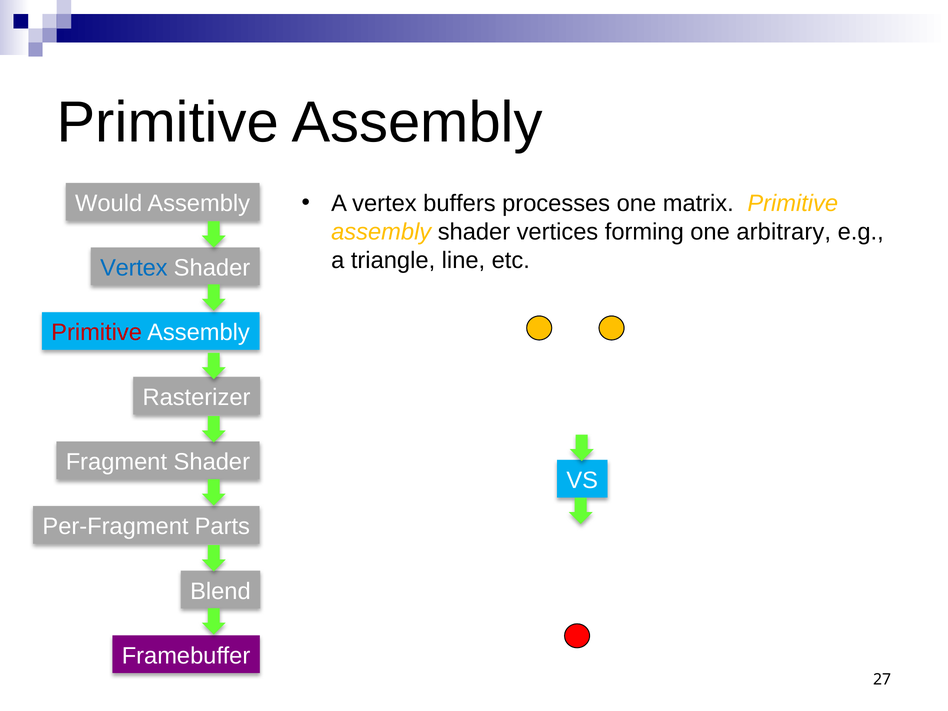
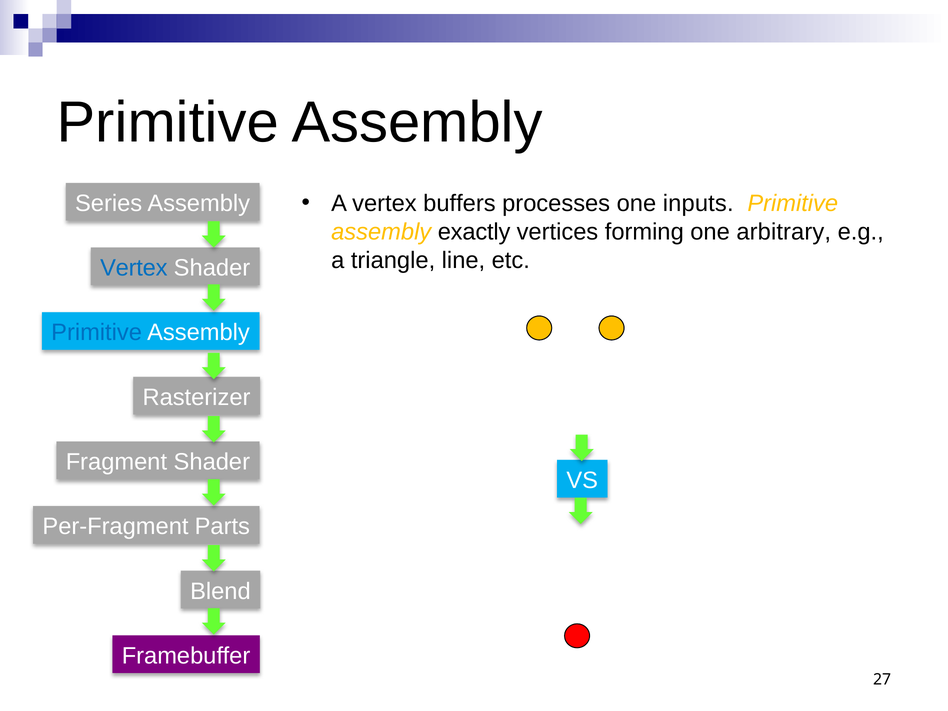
matrix: matrix -> inputs
Would: Would -> Series
assembly shader: shader -> exactly
Primitive at (97, 333) colour: red -> blue
